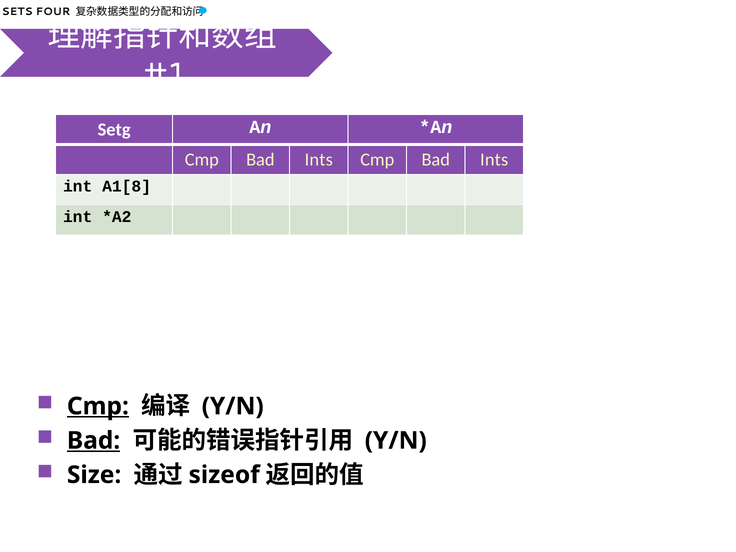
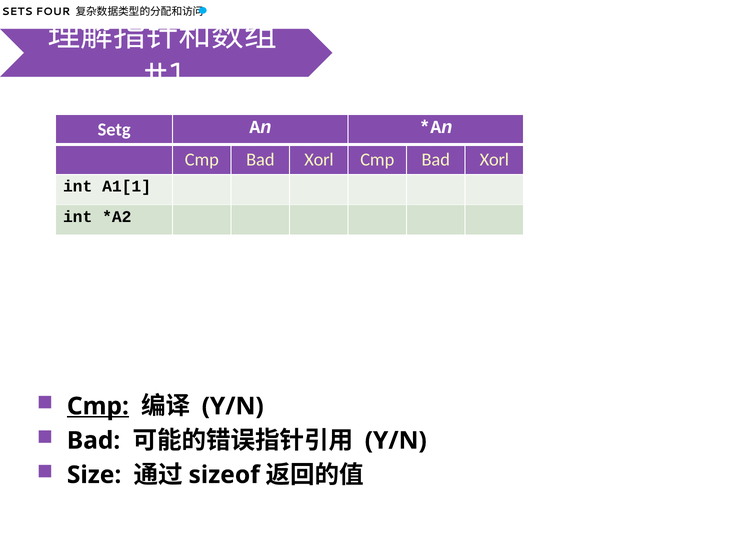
Ints at (319, 160): Ints -> Xorl
Ints at (494, 160): Ints -> Xorl
A1[8: A1[8 -> A1[1
Bad at (94, 441) underline: present -> none
